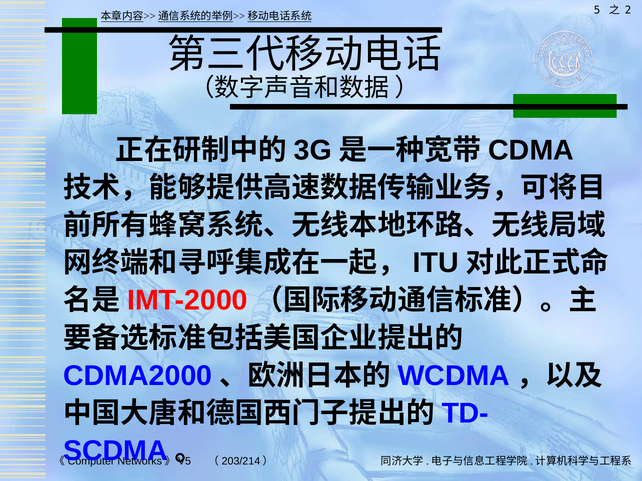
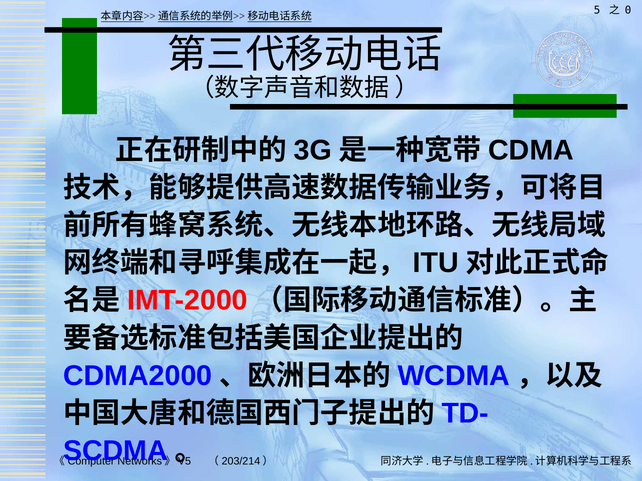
2: 2 -> 0
